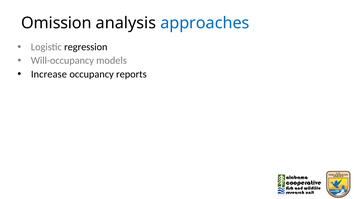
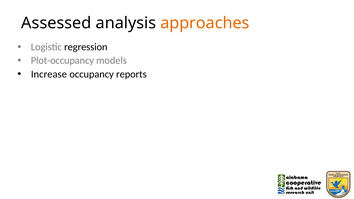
Omission: Omission -> Assessed
approaches colour: blue -> orange
Will-occupancy: Will-occupancy -> Plot-occupancy
